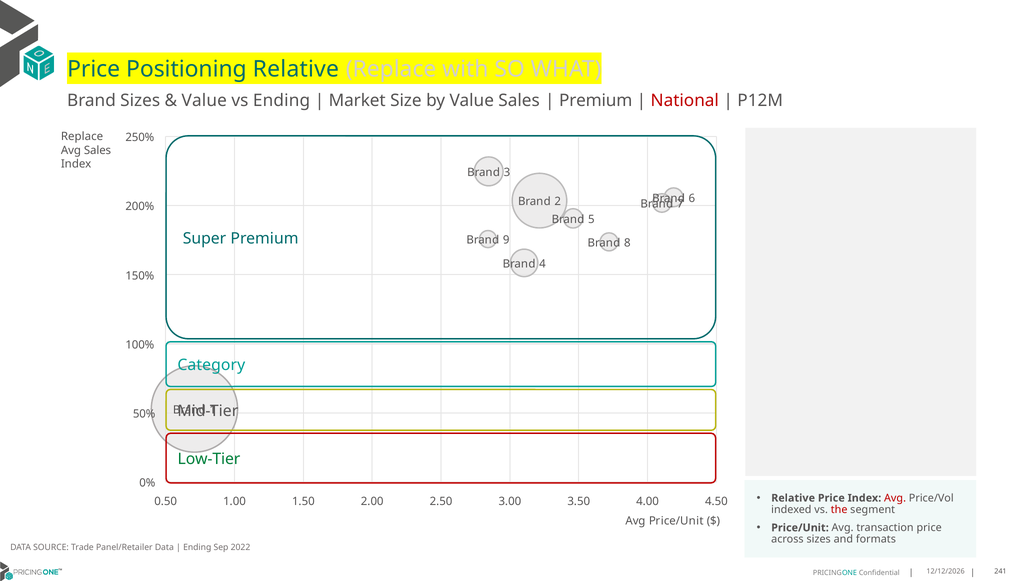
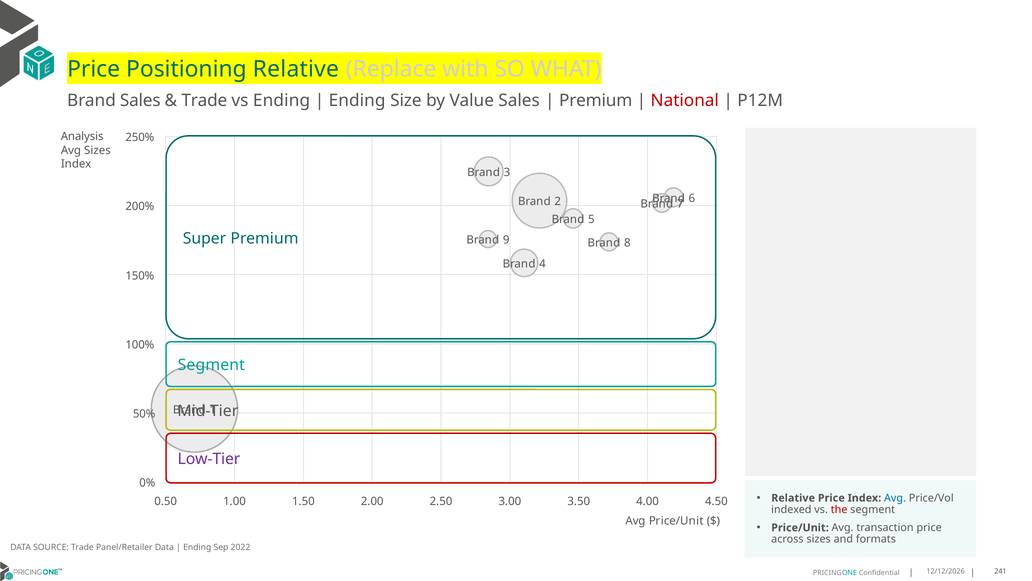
Brand Sizes: Sizes -> Sales
Value at (204, 101): Value -> Trade
Market at (357, 101): Market -> Ending
Replace at (82, 136): Replace -> Analysis
Avg Sales: Sales -> Sizes
Category at (211, 365): Category -> Segment
Low-Tier colour: green -> purple
Avg at (895, 498) colour: red -> blue
